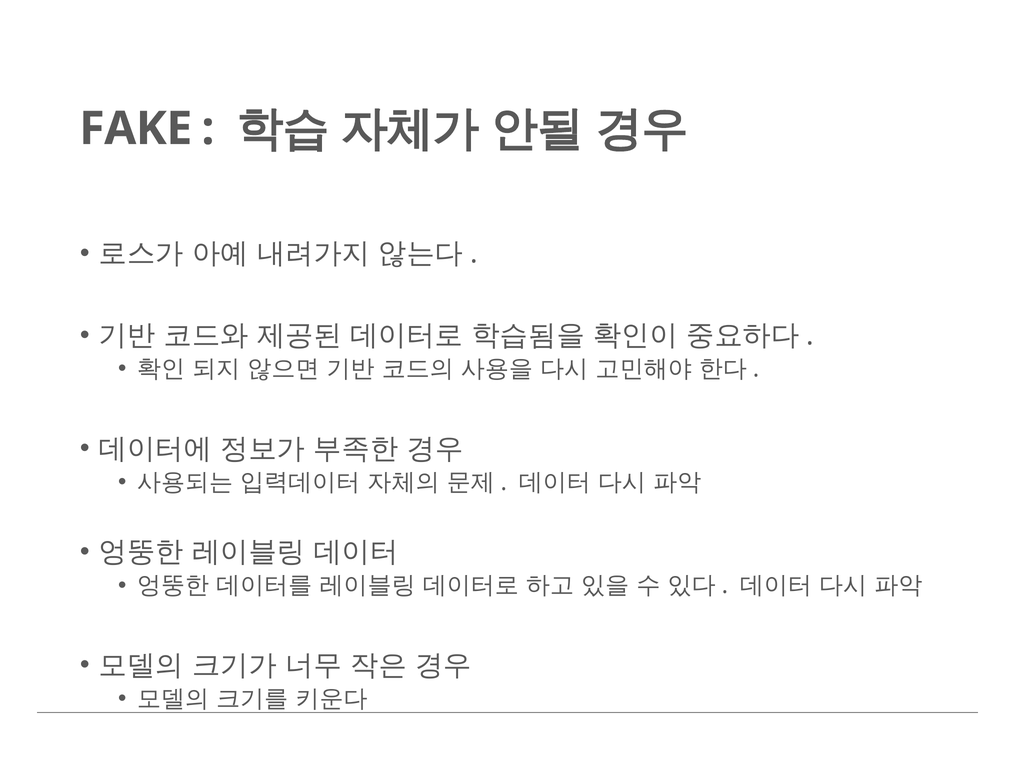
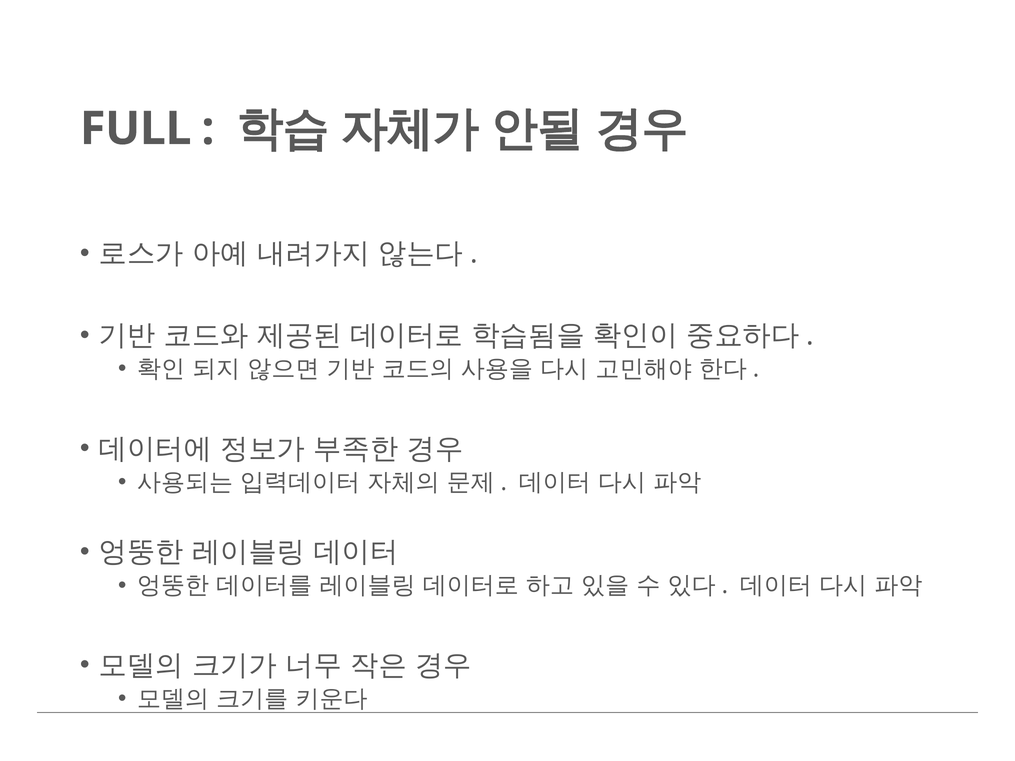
FAKE: FAKE -> FULL
